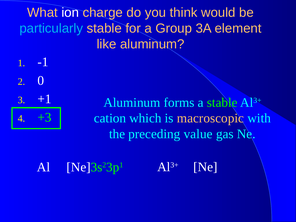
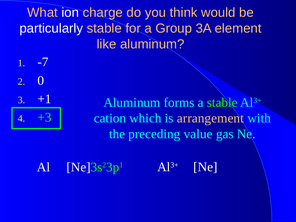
particularly colour: light blue -> white
-1: -1 -> -7
macroscopic: macroscopic -> arrangement
